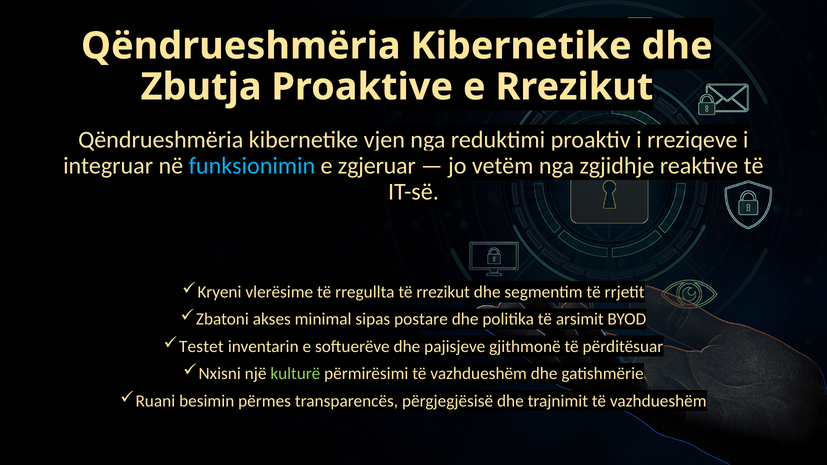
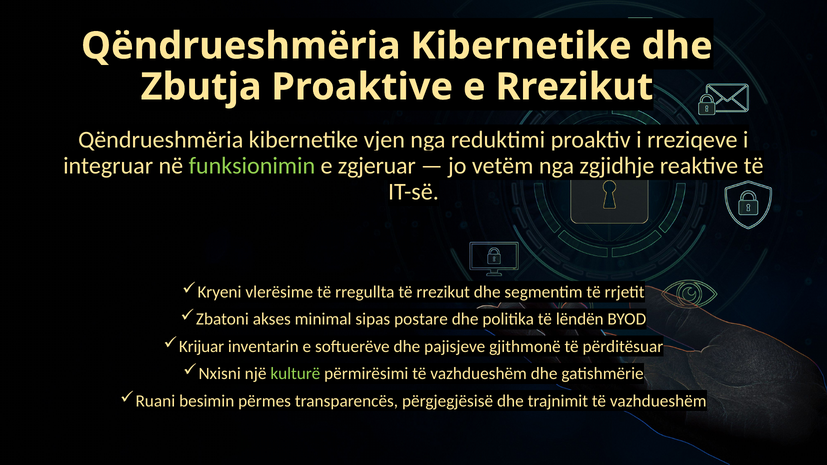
funksionimin colour: light blue -> light green
arsimit: arsimit -> lëndën
Testet: Testet -> Krijuar
